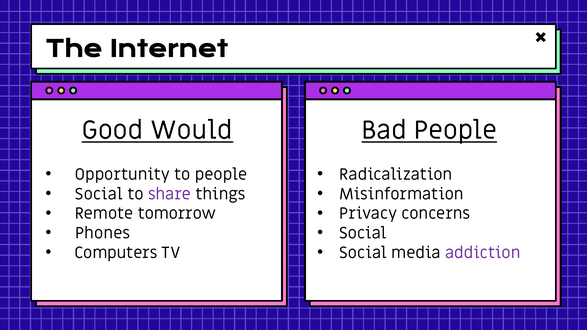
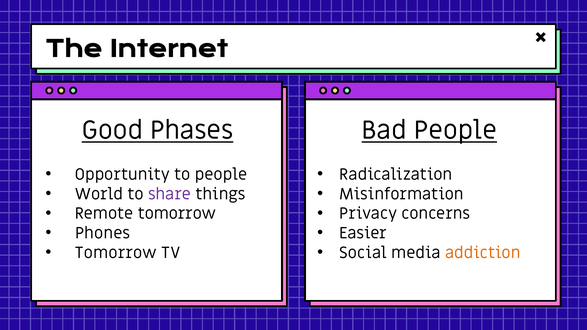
Would: Would -> Phases
Social at (99, 194): Social -> World
Social at (363, 233): Social -> Easier
Computers at (116, 253): Computers -> Tomorrow
addiction colour: purple -> orange
